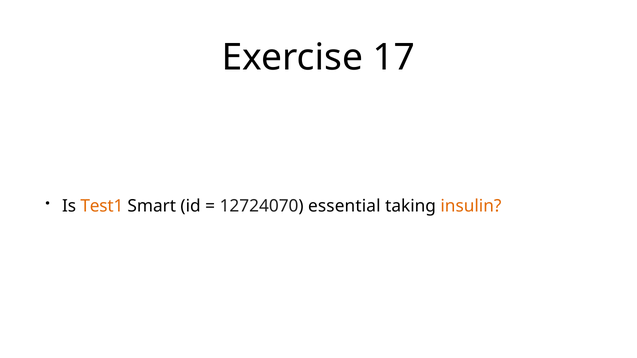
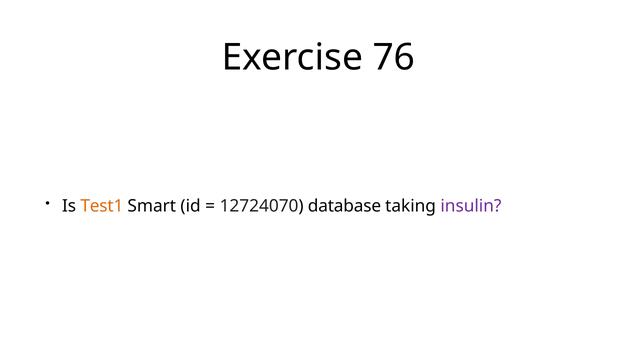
17: 17 -> 76
essential: essential -> database
insulin colour: orange -> purple
